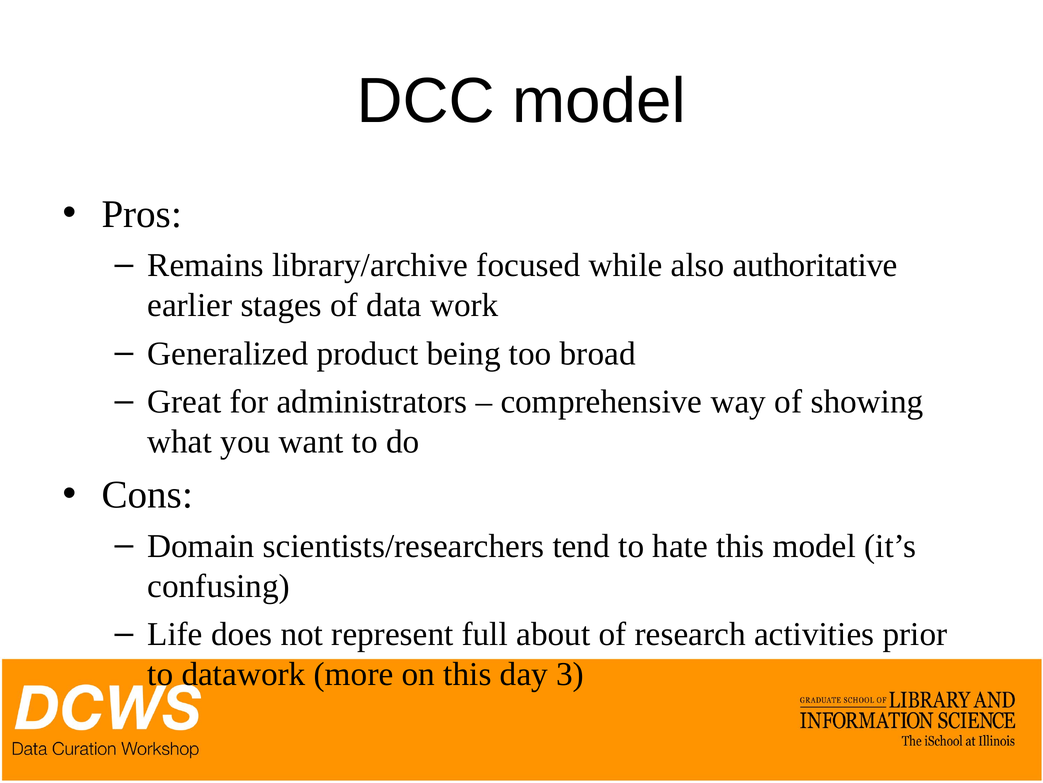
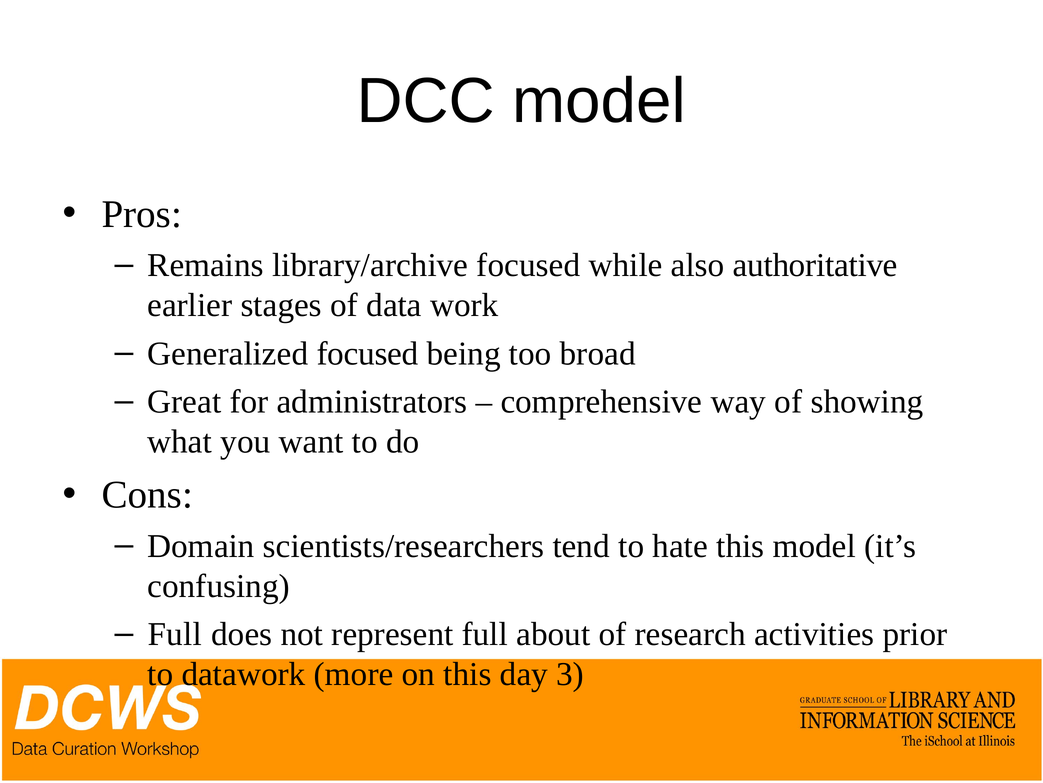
Generalized product: product -> focused
Life at (175, 634): Life -> Full
